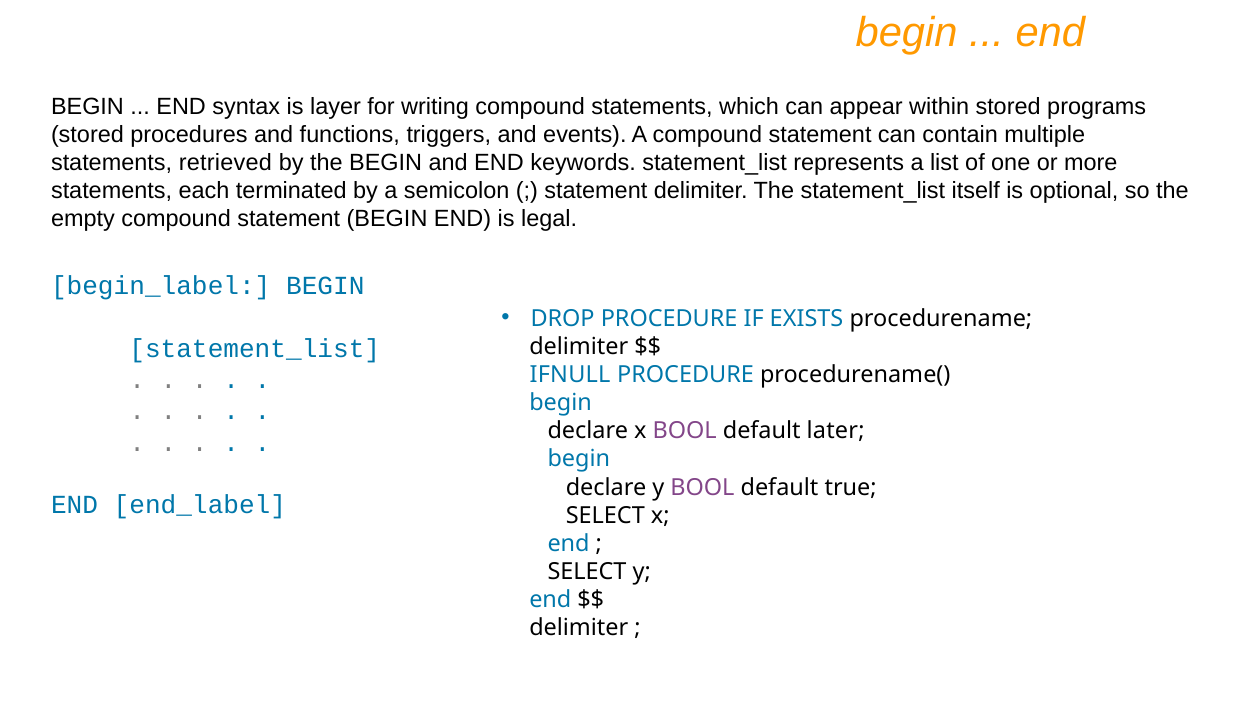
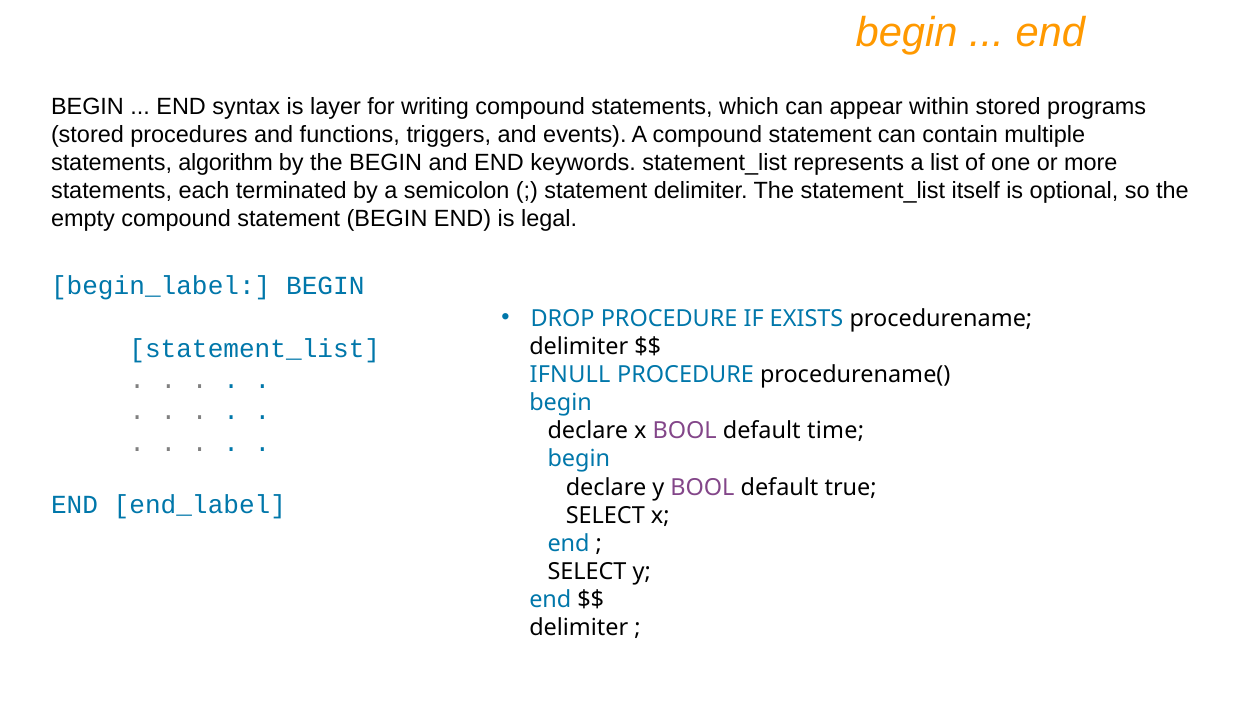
retrieved: retrieved -> algorithm
later: later -> time
